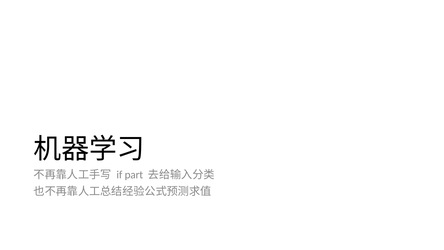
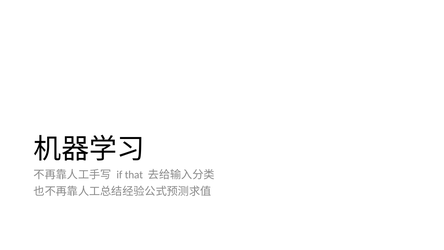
part: part -> that
